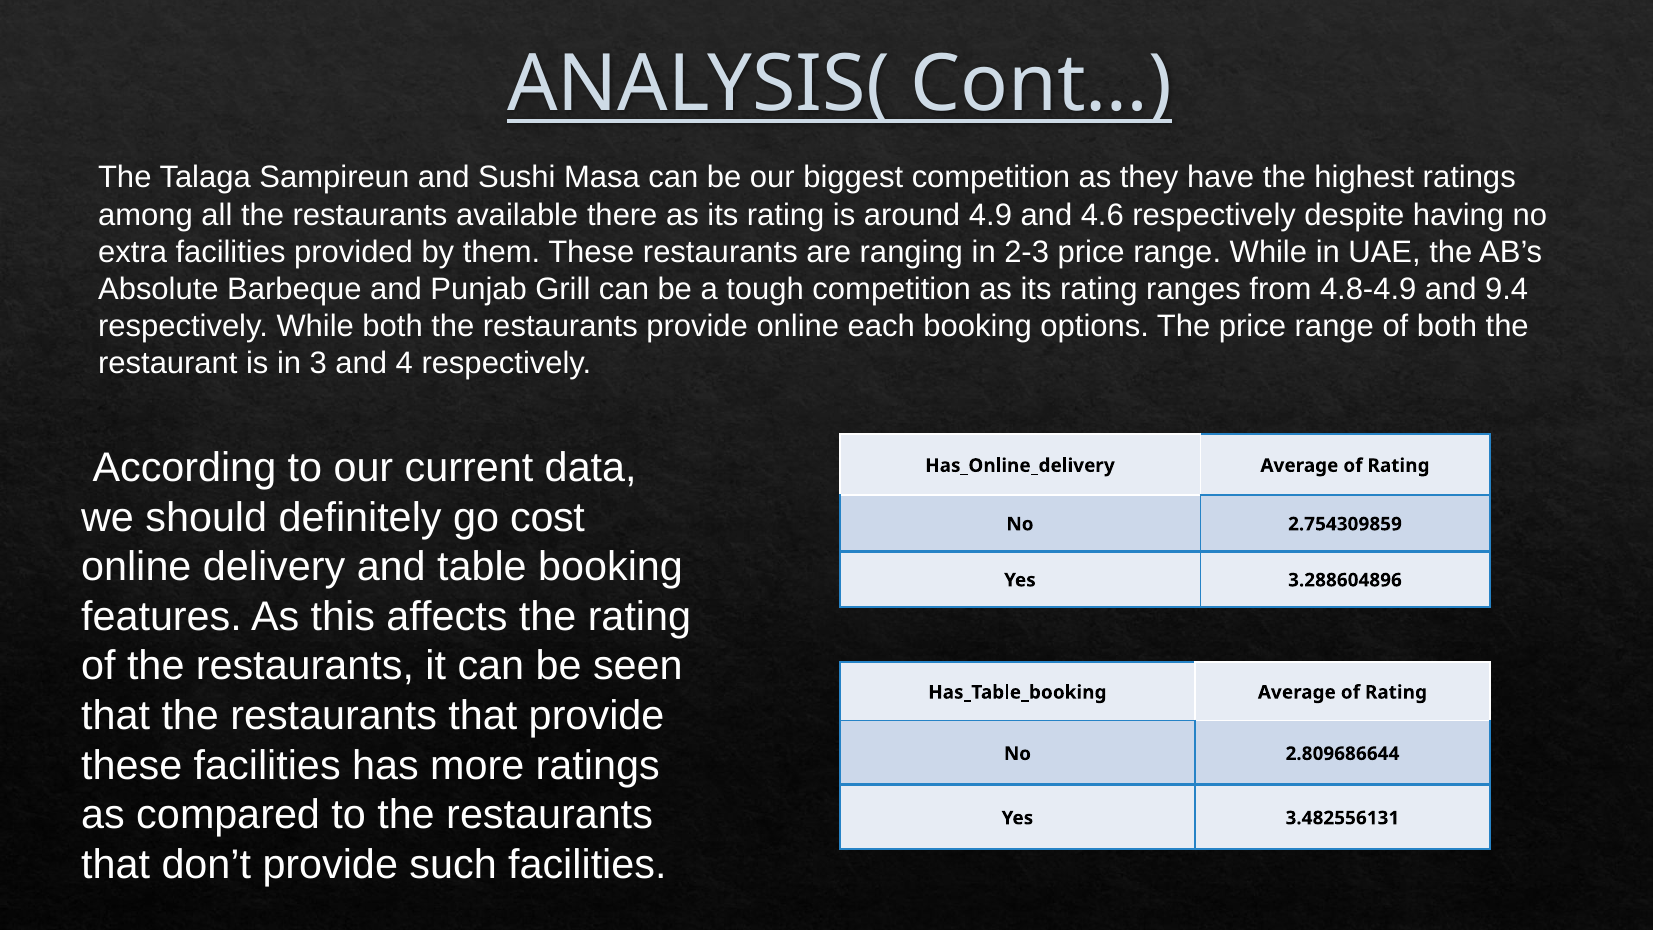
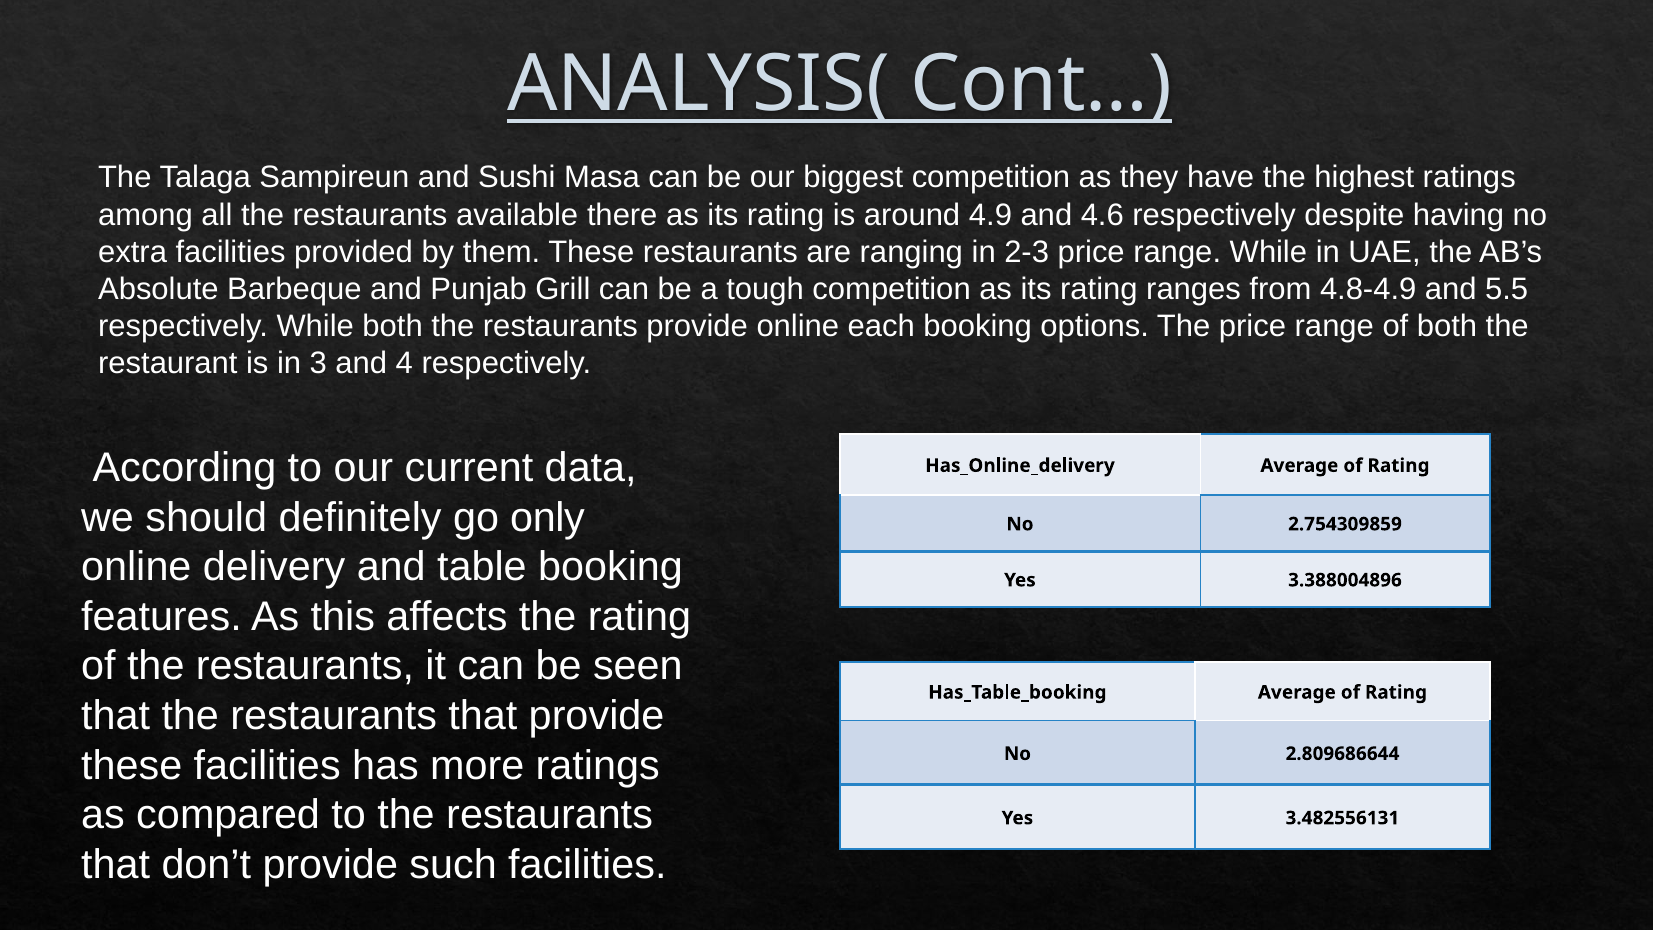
9.4: 9.4 -> 5.5
cost: cost -> only
3.288604896: 3.288604896 -> 3.388004896
